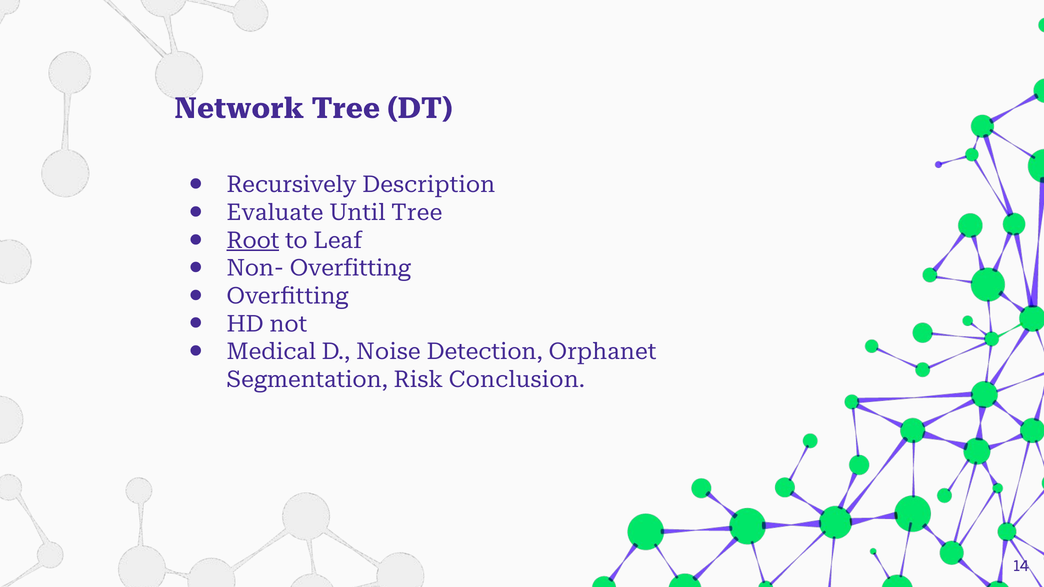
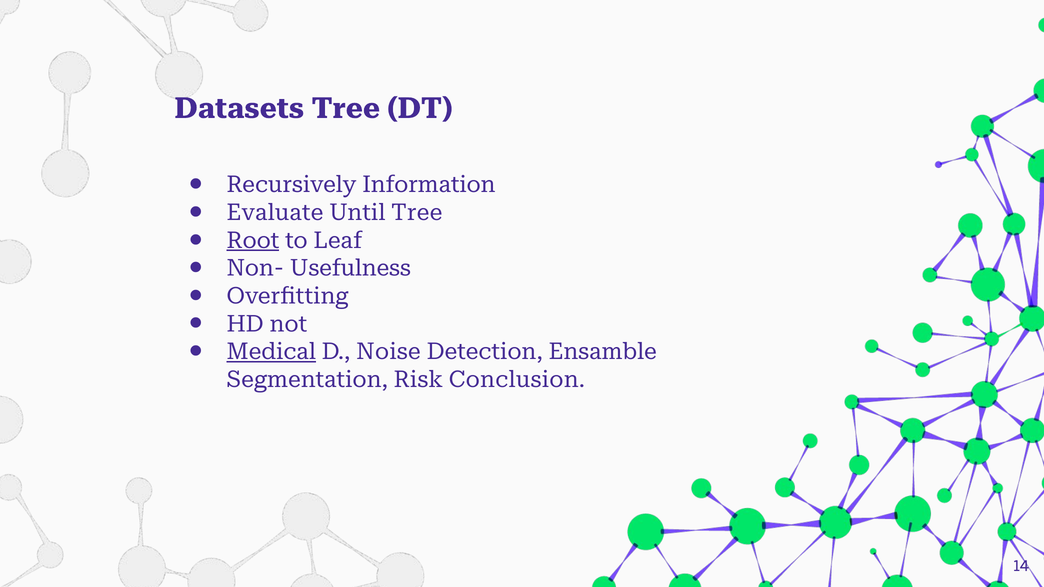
Network: Network -> Datasets
Description: Description -> Information
Non- Overfitting: Overfitting -> Usefulness
Medical underline: none -> present
Orphanet: Orphanet -> Ensamble
